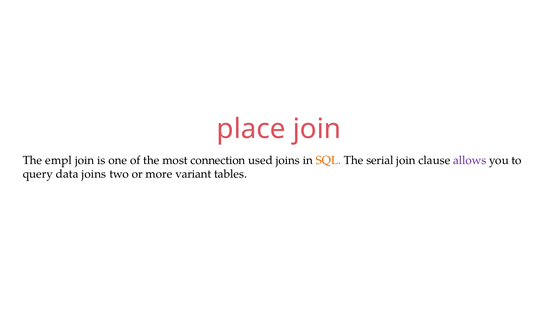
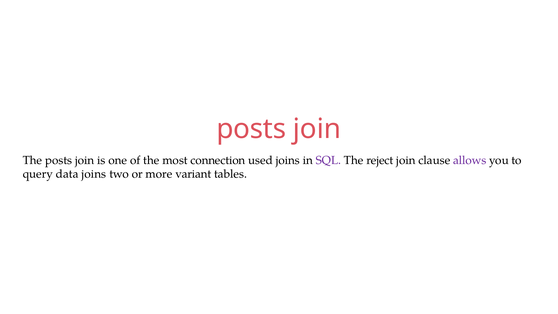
place at (251, 129): place -> posts
The empl: empl -> posts
SQL colour: orange -> purple
serial: serial -> reject
